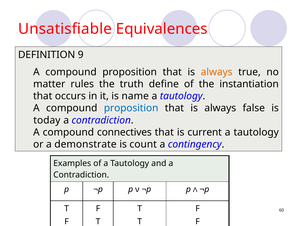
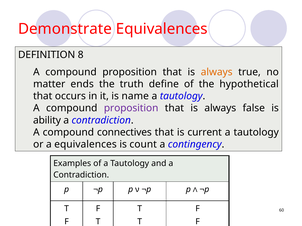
Unsatisfiable: Unsatisfiable -> Demonstrate
9: 9 -> 8
rules: rules -> ends
instantiation: instantiation -> hypothetical
proposition at (131, 108) colour: blue -> purple
today: today -> ability
a demonstrate: demonstrate -> equivalences
